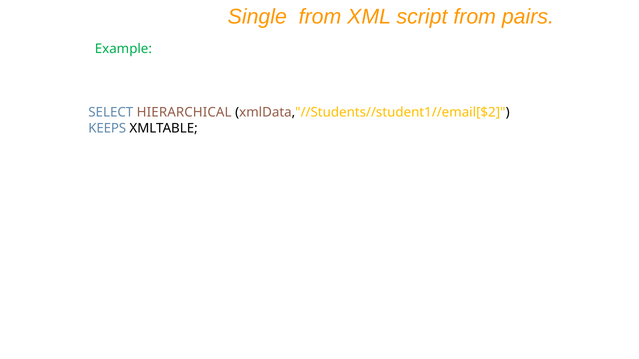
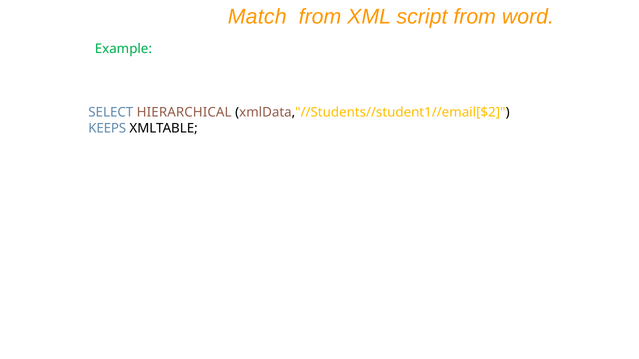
Single: Single -> Match
pairs: pairs -> word
